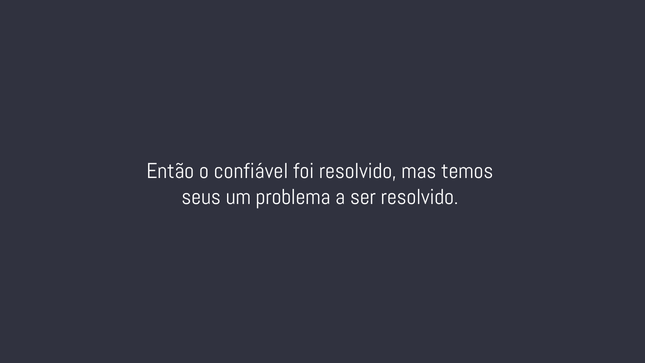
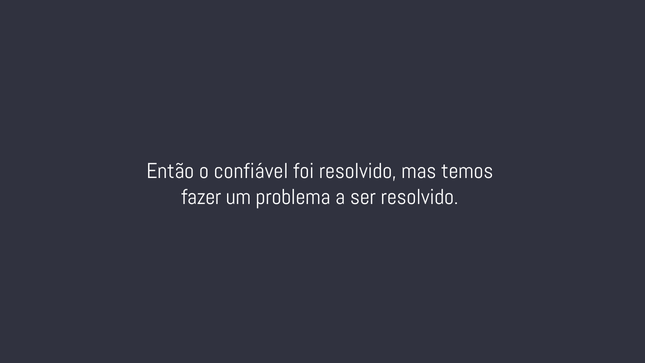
seus: seus -> fazer
